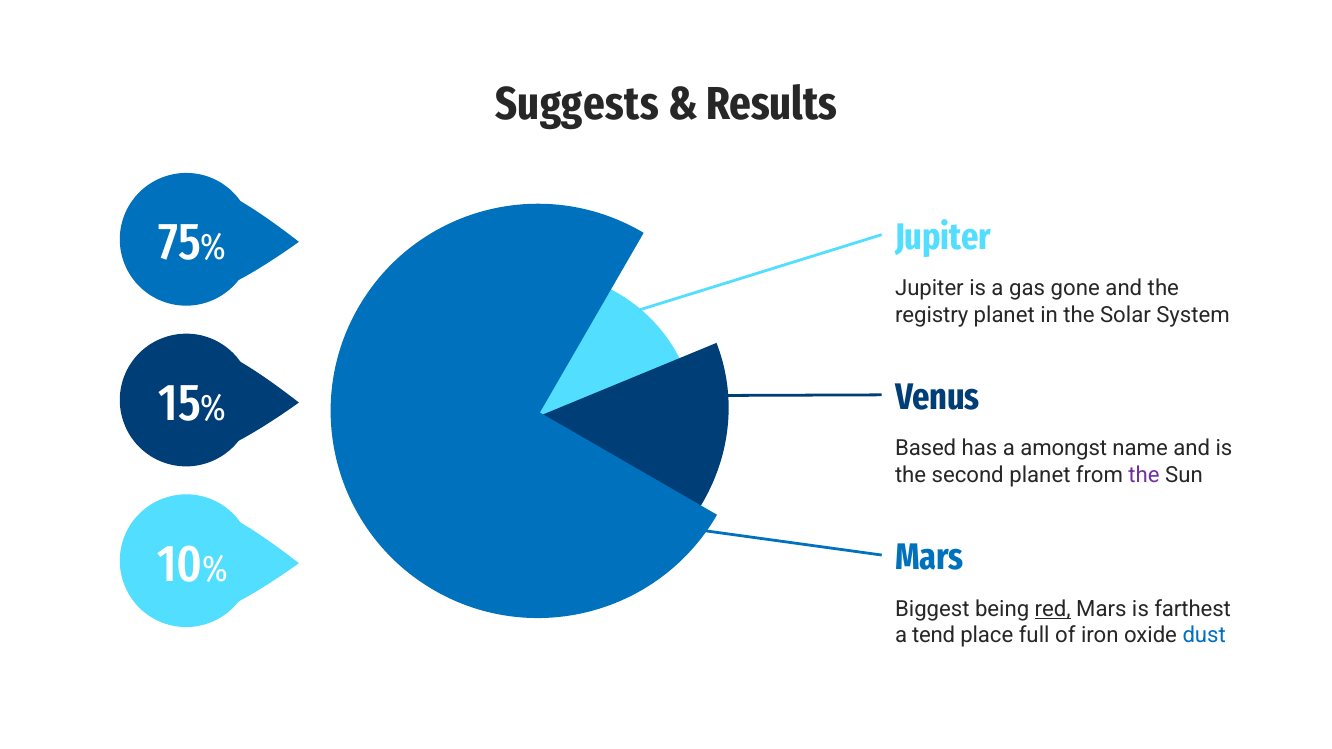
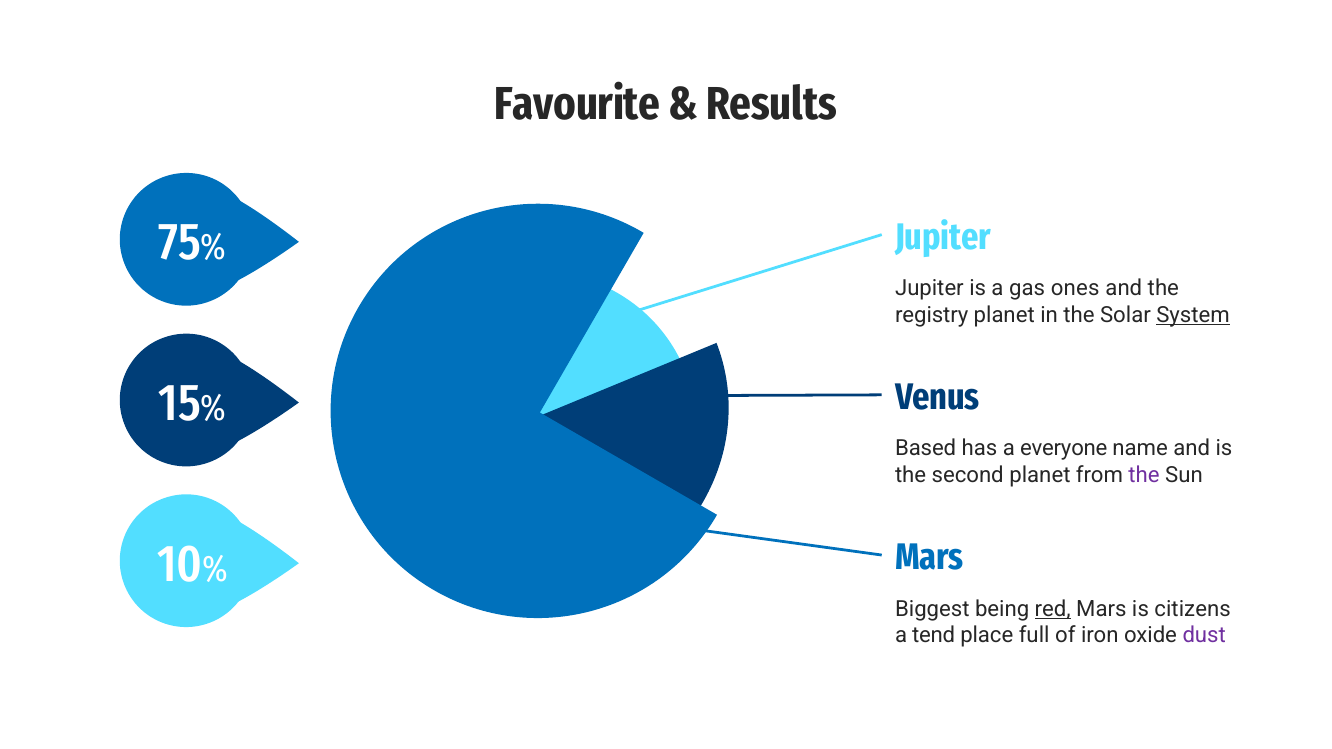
Suggests: Suggests -> Favourite
gone: gone -> ones
System underline: none -> present
amongst: amongst -> everyone
farthest: farthest -> citizens
dust colour: blue -> purple
